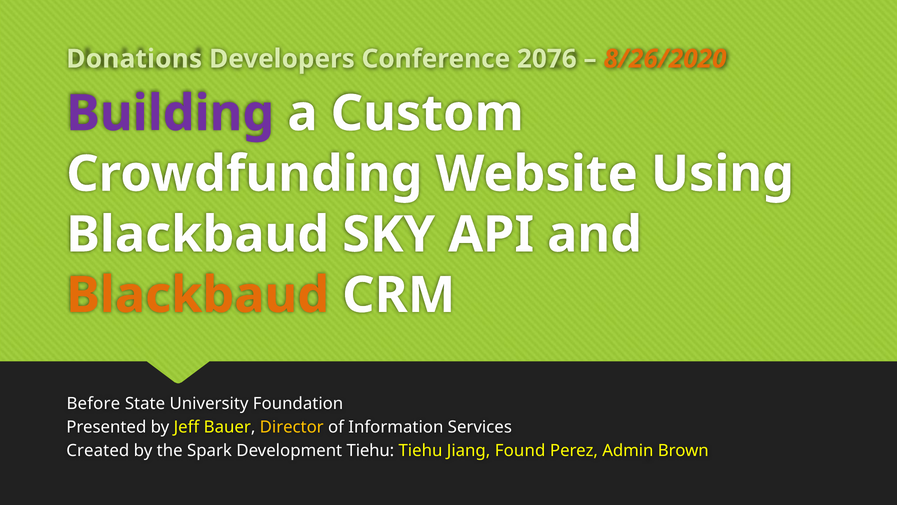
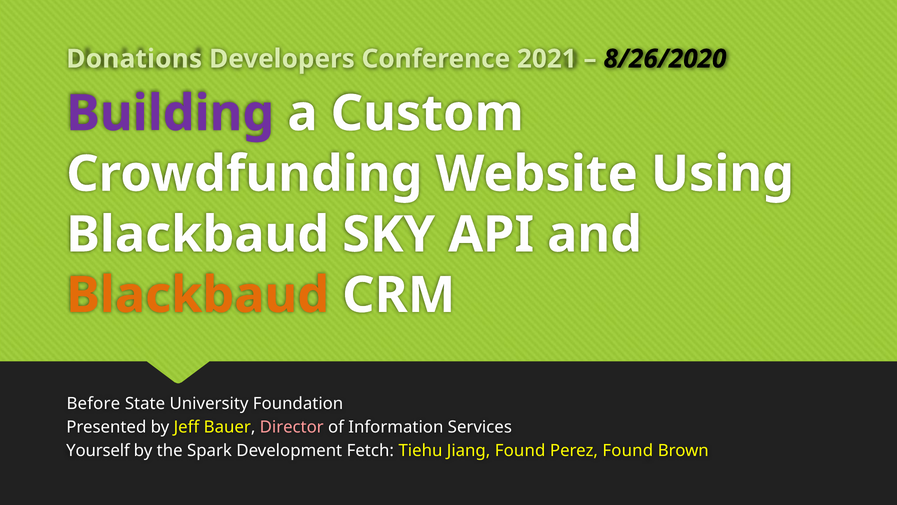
2076: 2076 -> 2021
8/26/2020 colour: orange -> black
Director colour: yellow -> pink
Created: Created -> Yourself
Development Tiehu: Tiehu -> Fetch
Perez Admin: Admin -> Found
